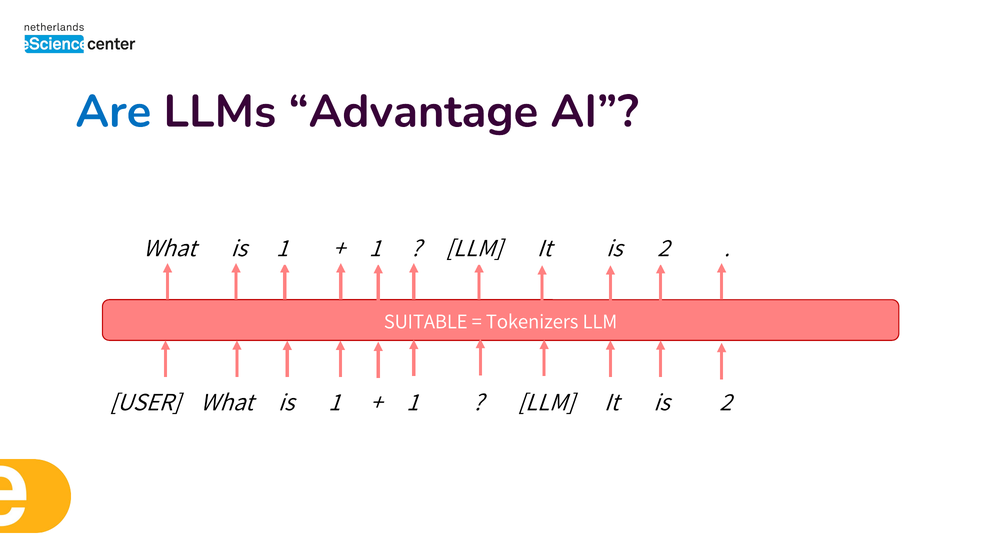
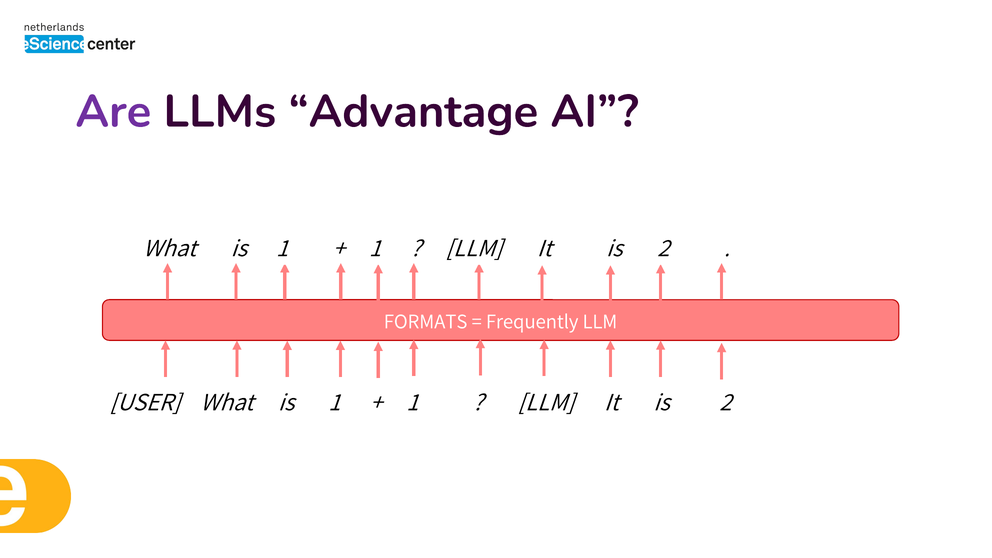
Are colour: blue -> purple
SUITABLE: SUITABLE -> FORMATS
Tokenizers: Tokenizers -> Frequently
